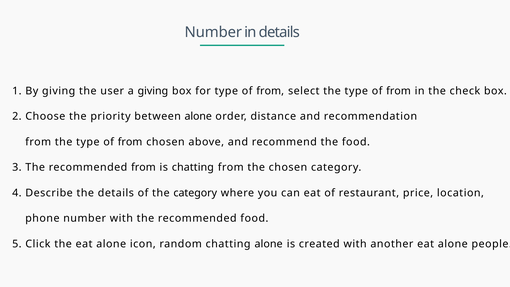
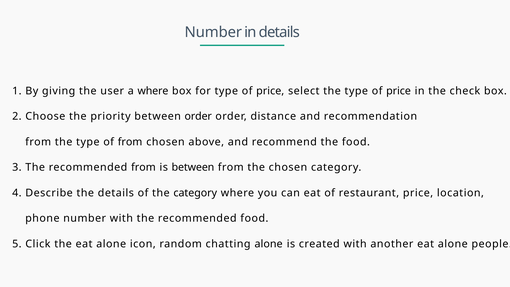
a giving: giving -> where
for type of from: from -> price
from at (399, 91): from -> price
between alone: alone -> order
is chatting: chatting -> between
